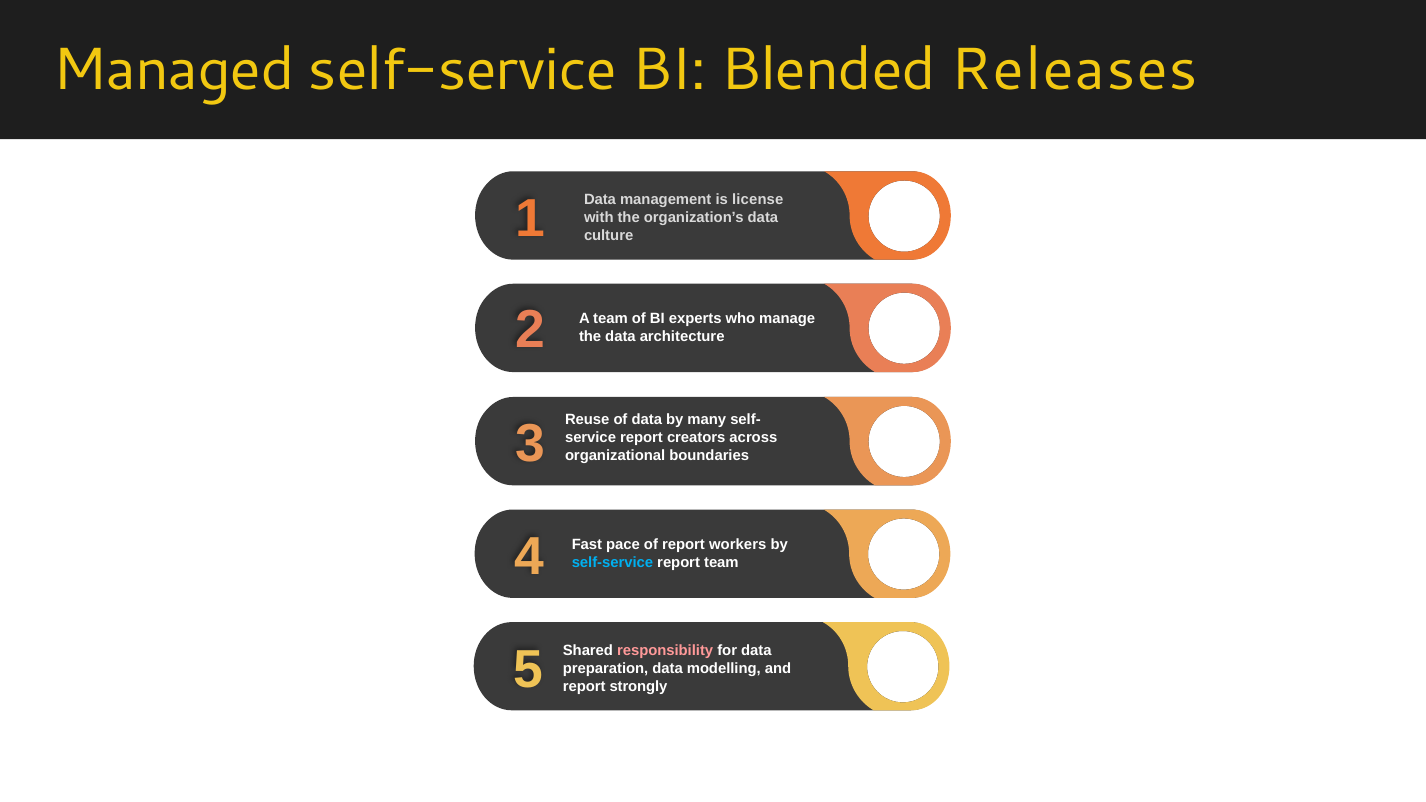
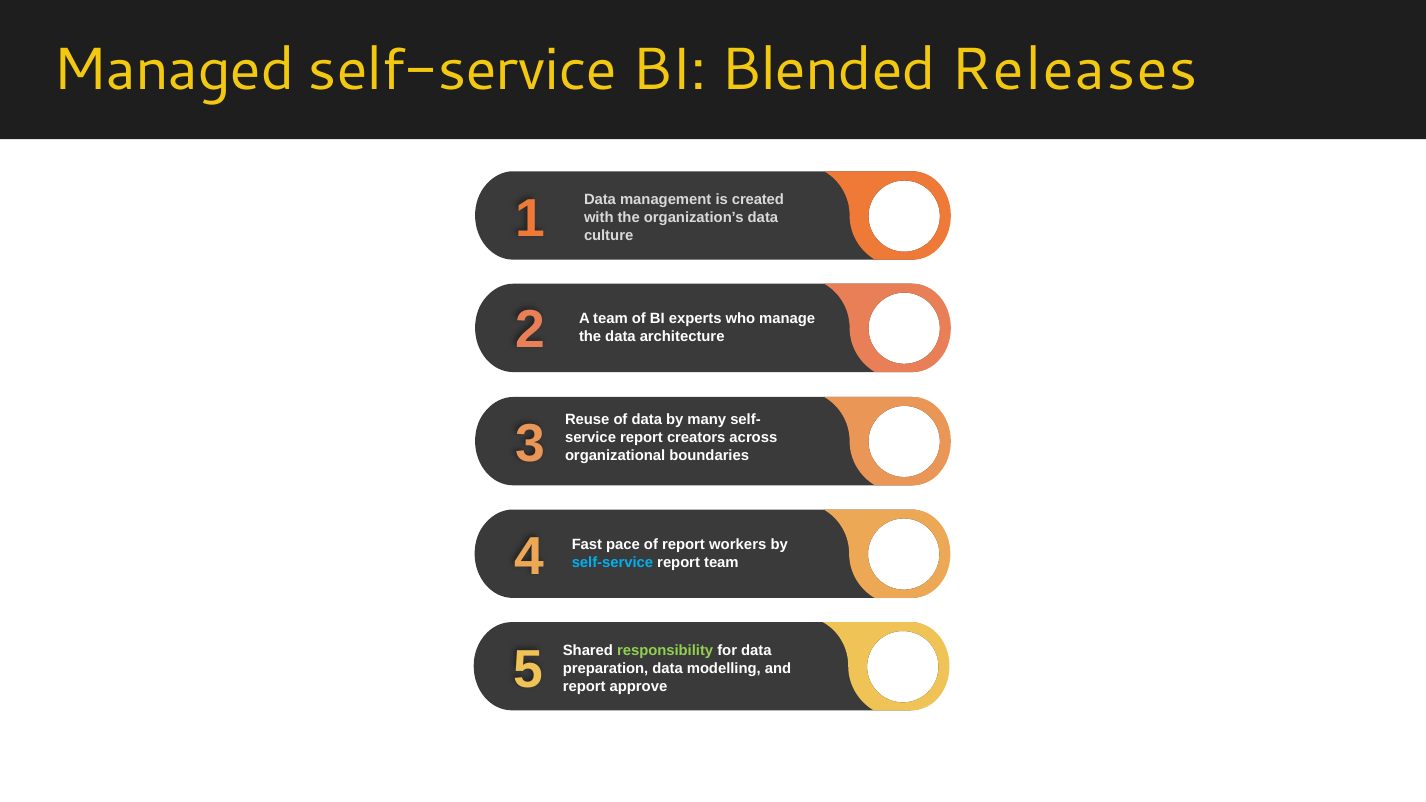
license: license -> created
responsibility colour: pink -> light green
strongly: strongly -> approve
